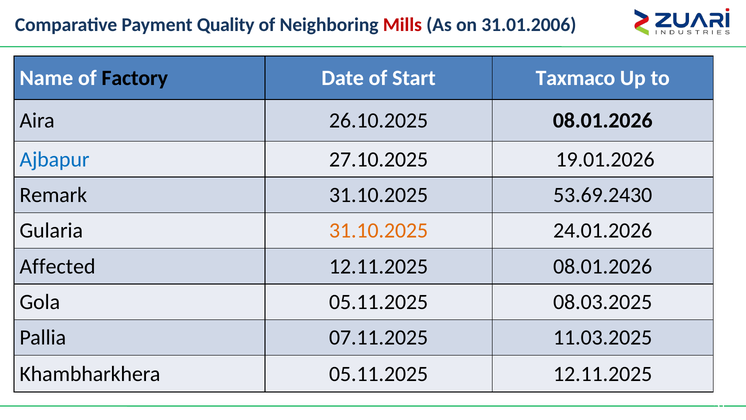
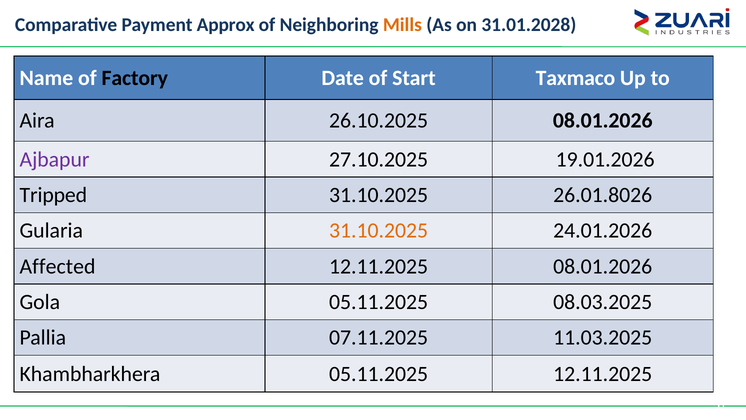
Quality: Quality -> Approx
Mills colour: red -> orange
31.01.2006: 31.01.2006 -> 31.01.2028
Ajbapur colour: blue -> purple
Remark: Remark -> Tripped
53.69.2430: 53.69.2430 -> 26.01.8026
